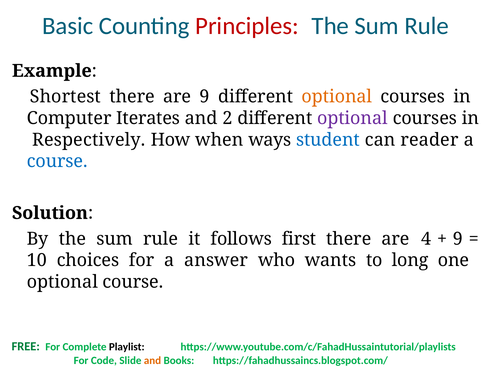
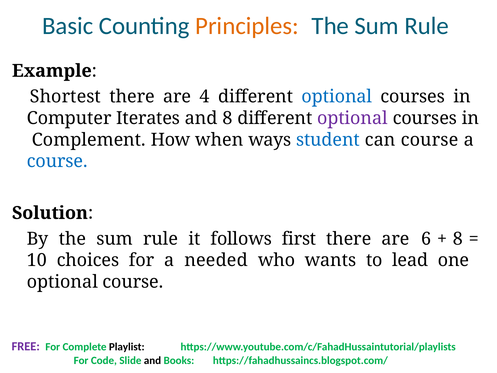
Principles colour: red -> orange
are 9: 9 -> 4
optional at (337, 97) colour: orange -> blue
and 2: 2 -> 8
Respectively: Respectively -> Complement
can reader: reader -> course
4: 4 -> 6
9 at (458, 239): 9 -> 8
answer: answer -> needed
long: long -> lead
FREE colour: green -> purple
and at (153, 360) colour: orange -> black
